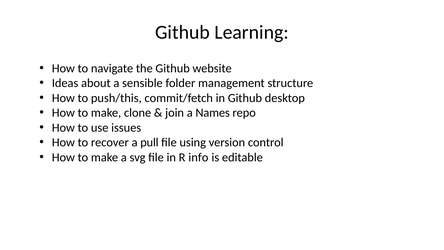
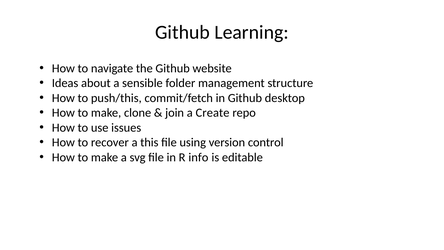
Names: Names -> Create
pull: pull -> this
